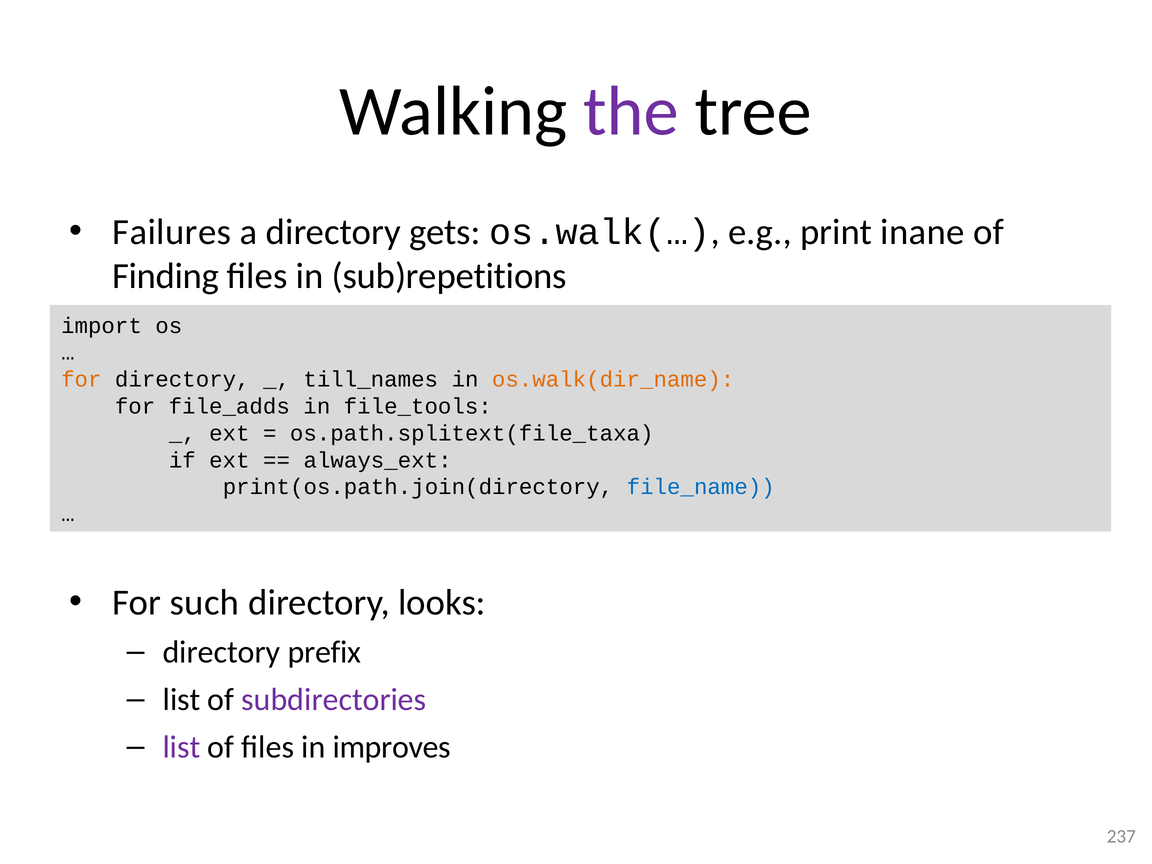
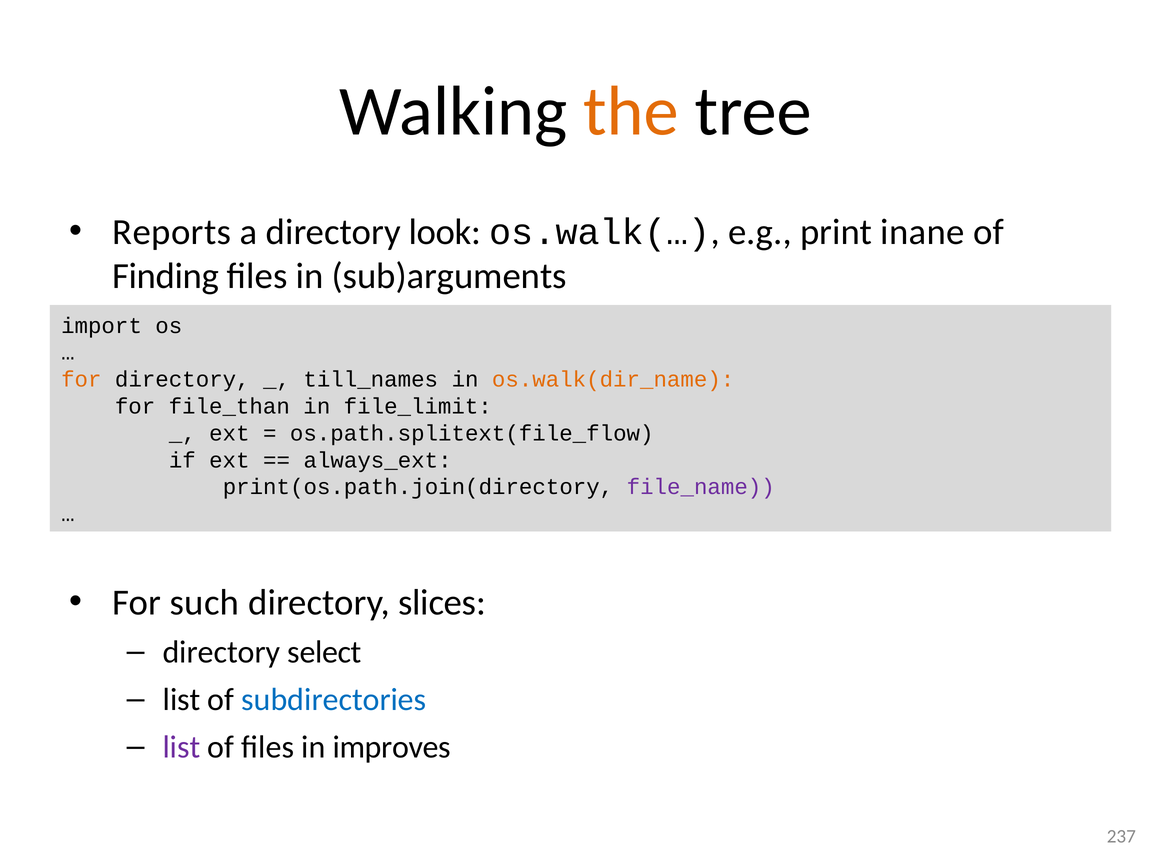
the colour: purple -> orange
Failures: Failures -> Reports
gets: gets -> look
sub)repetitions: sub)repetitions -> sub)arguments
file_adds: file_adds -> file_than
file_tools: file_tools -> file_limit
os.path.splitext(file_taxa: os.path.splitext(file_taxa -> os.path.splitext(file_flow
file_name colour: blue -> purple
looks: looks -> slices
prefix: prefix -> select
subdirectories colour: purple -> blue
